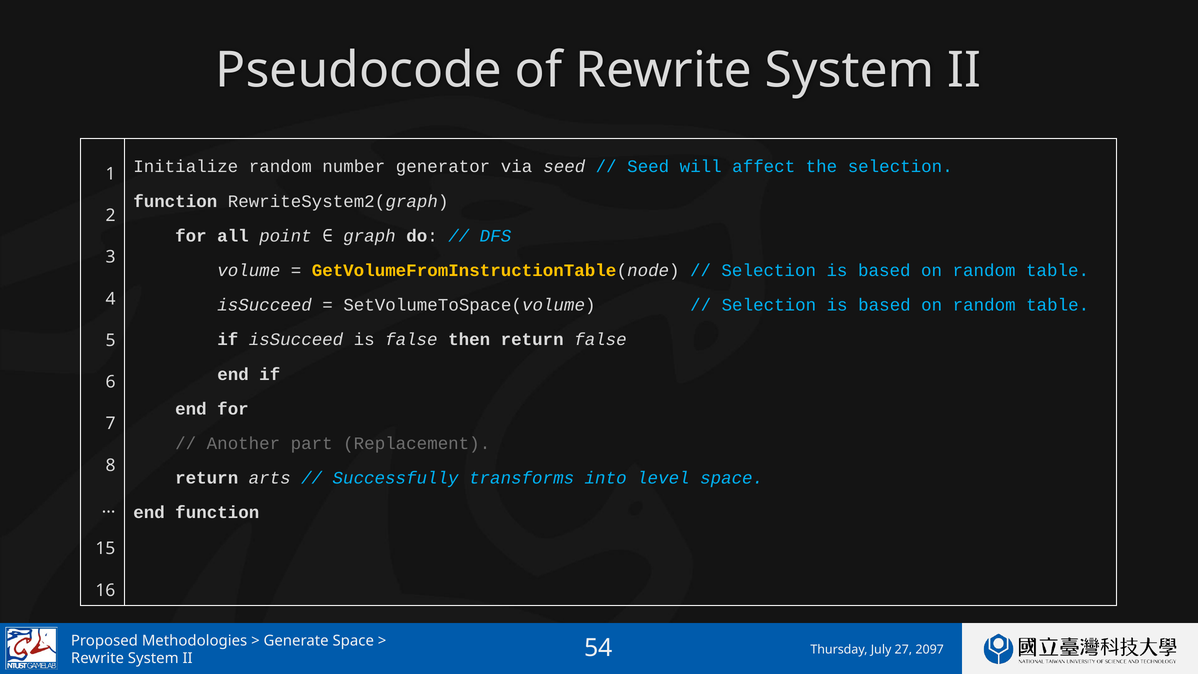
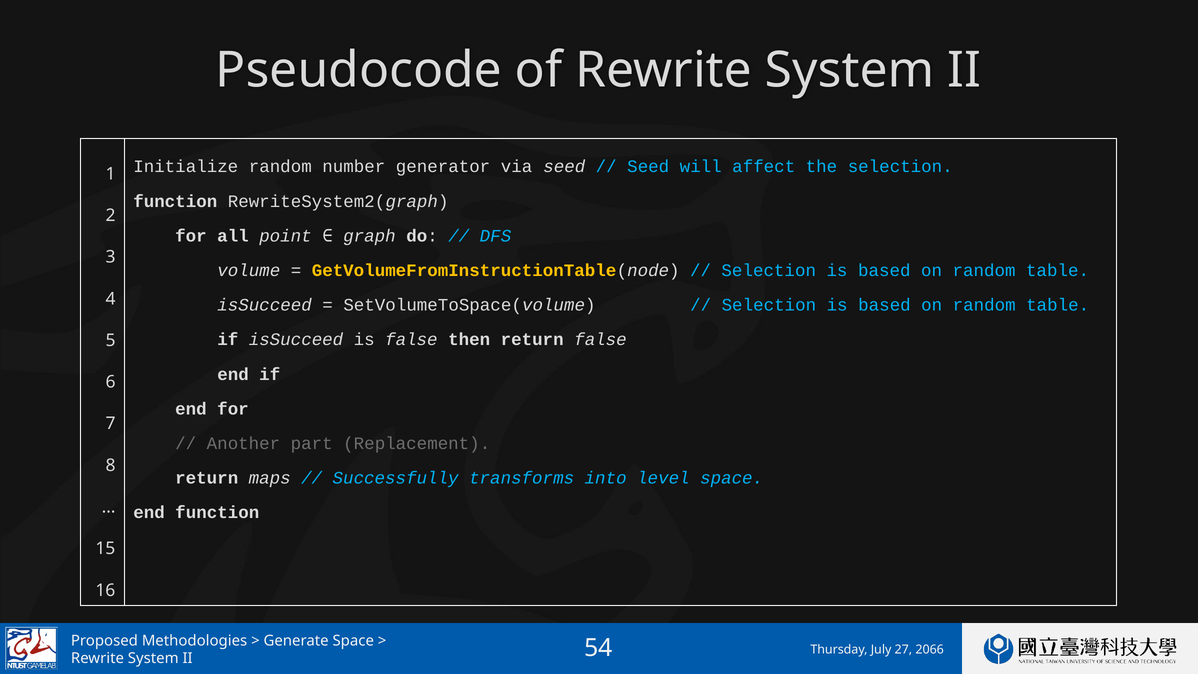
arts: arts -> maps
2097: 2097 -> 2066
